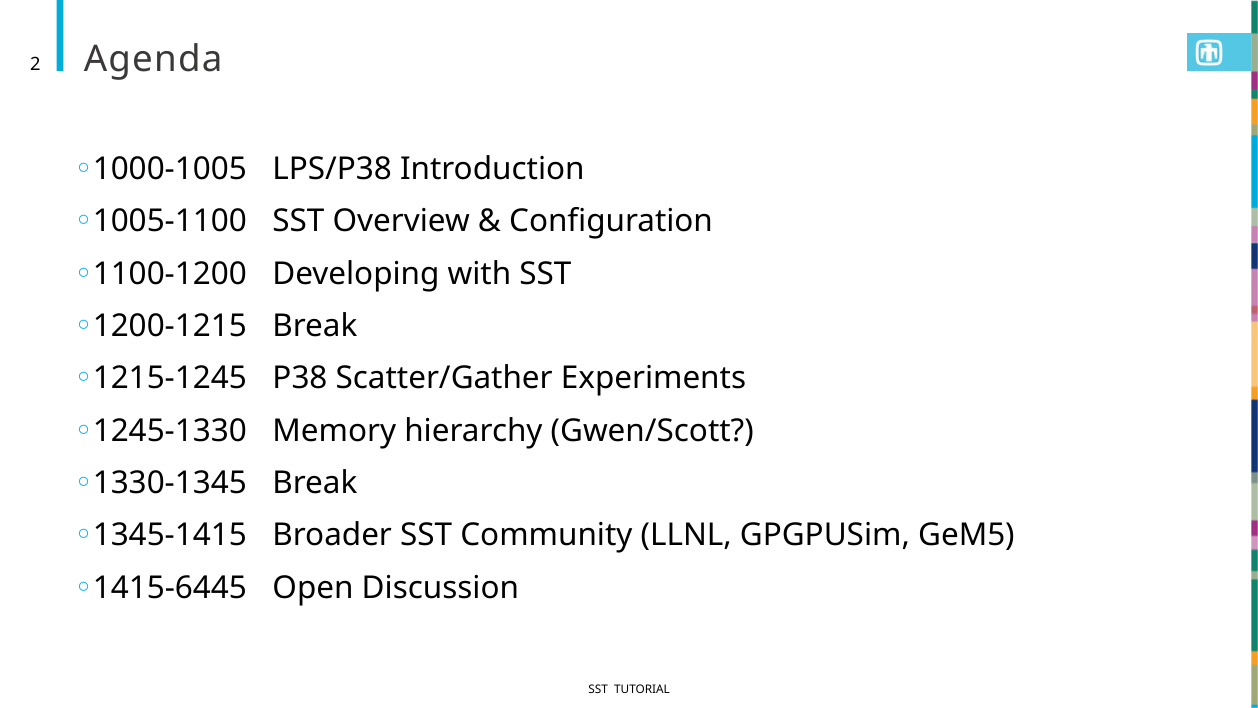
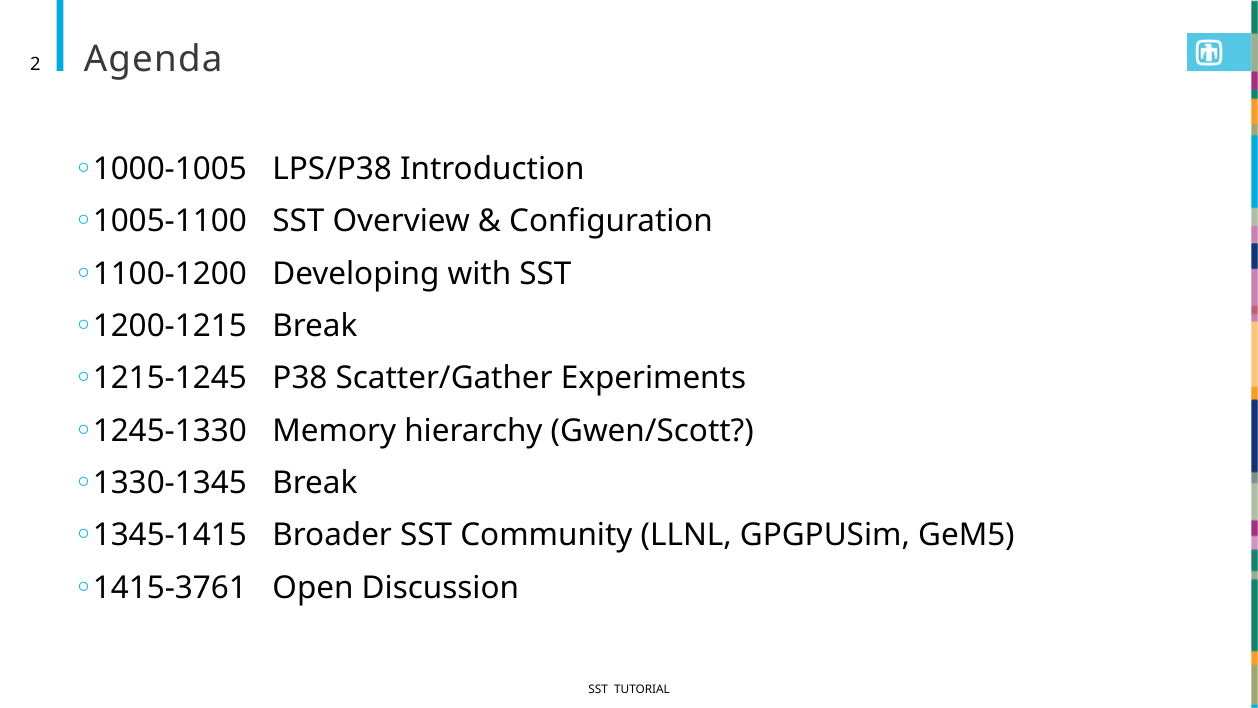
1415-6445: 1415-6445 -> 1415-3761
